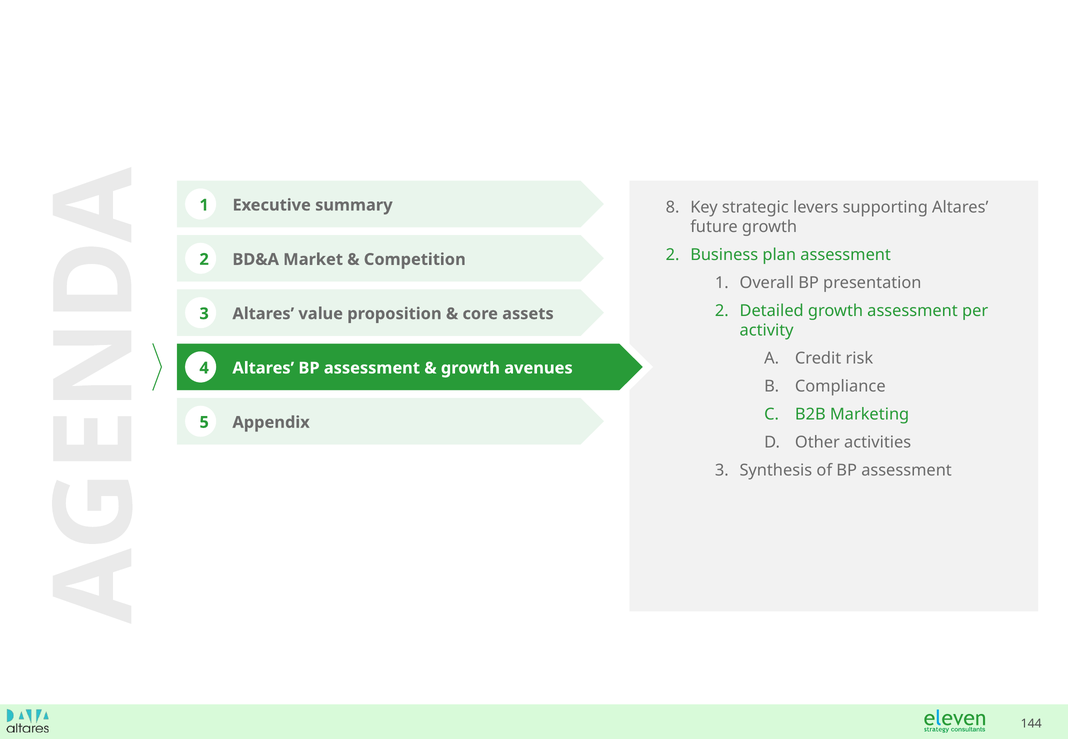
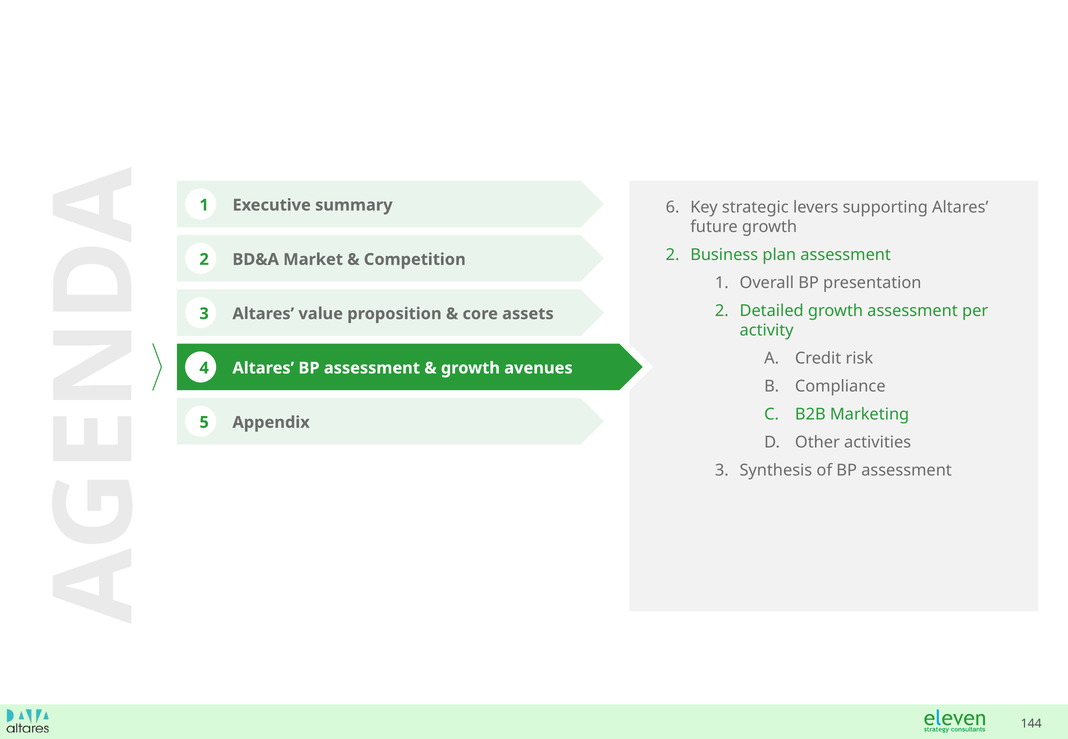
8 at (673, 207): 8 -> 6
